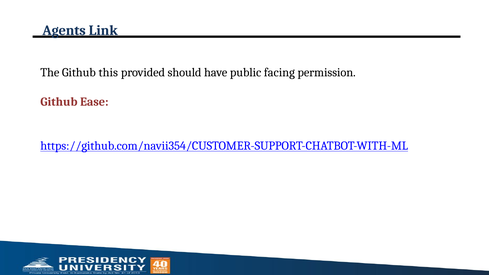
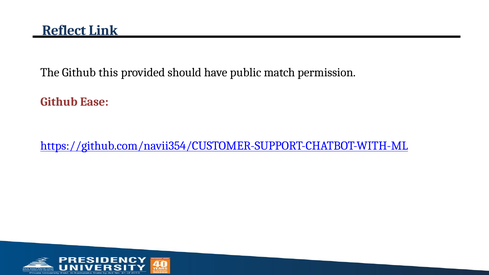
Agents: Agents -> Reflect
facing: facing -> match
